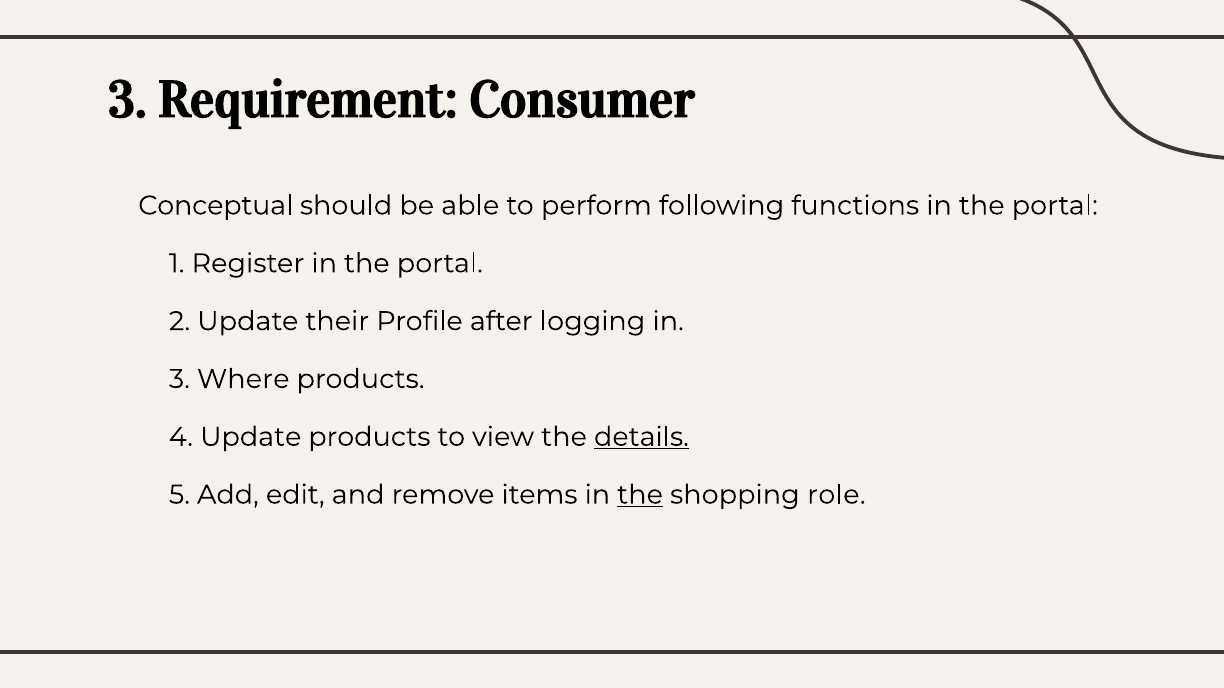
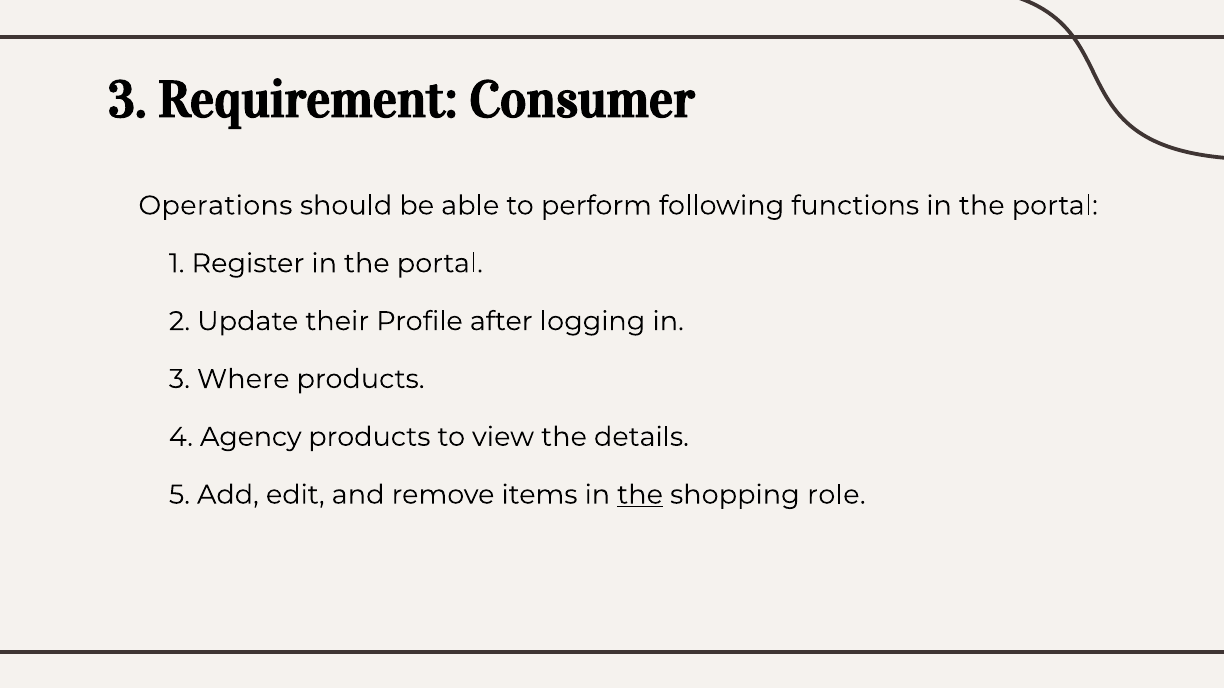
Conceptual: Conceptual -> Operations
4 Update: Update -> Agency
details underline: present -> none
